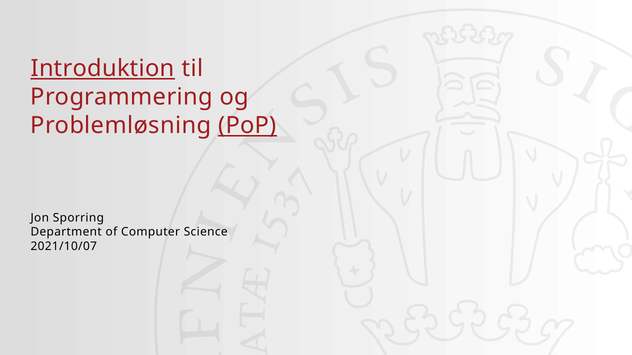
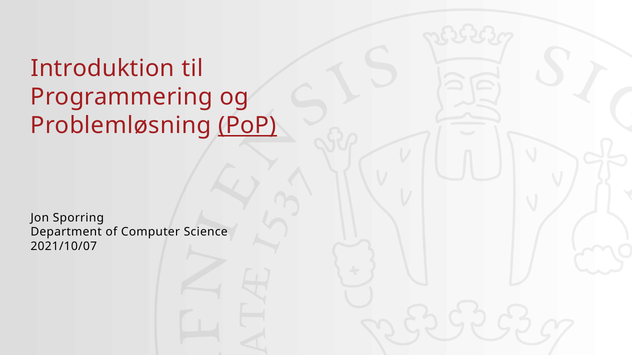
Introduktion underline: present -> none
